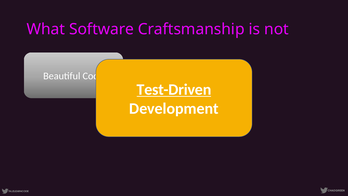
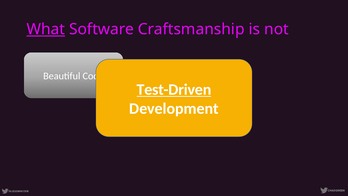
What underline: none -> present
